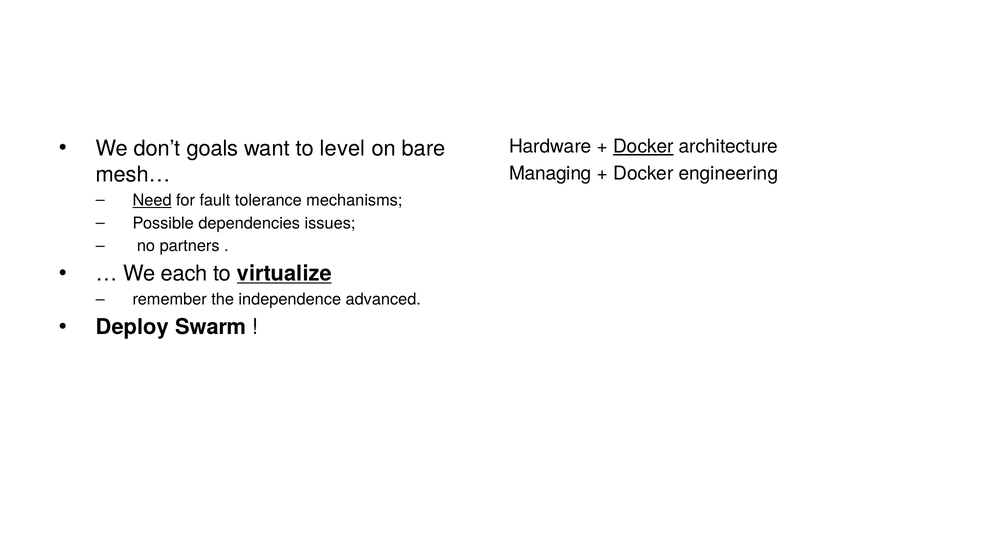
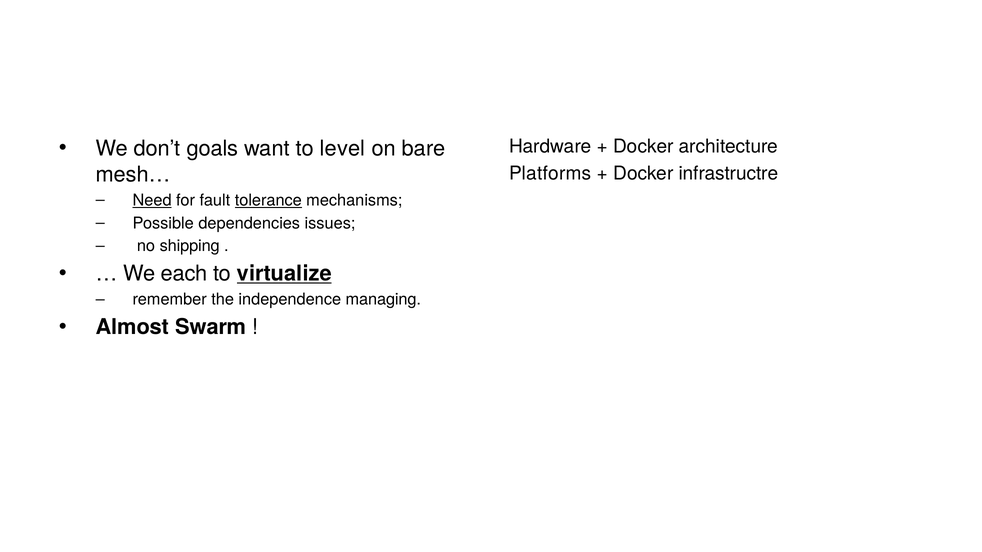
Docker at (643, 147) underline: present -> none
Managing: Managing -> Platforms
engineering: engineering -> infrastructre
tolerance underline: none -> present
partners: partners -> shipping
advanced: advanced -> managing
Deploy: Deploy -> Almost
